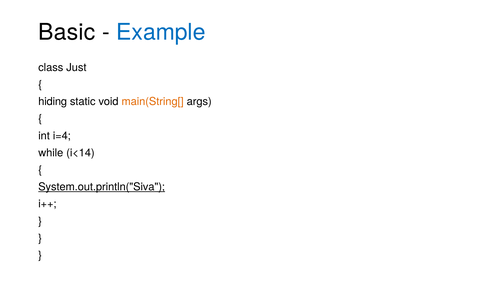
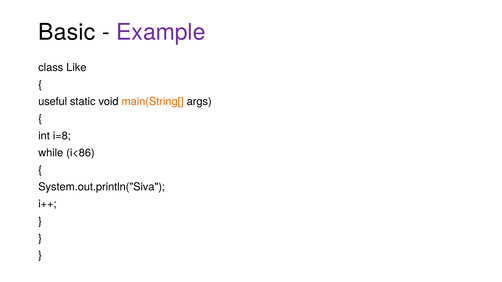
Example colour: blue -> purple
Just: Just -> Like
hiding: hiding -> useful
i=4: i=4 -> i=8
i<14: i<14 -> i<86
System.out.println("Siva underline: present -> none
